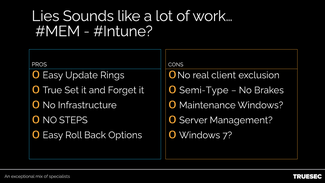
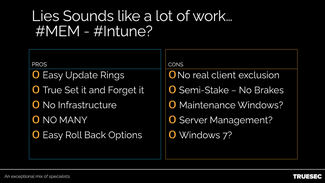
Semi-Type: Semi-Type -> Semi-Stake
STEPS: STEPS -> MANY
